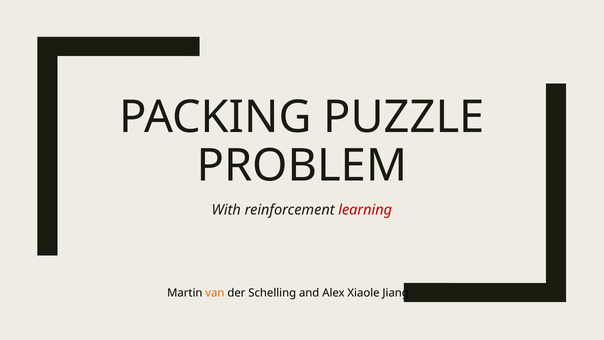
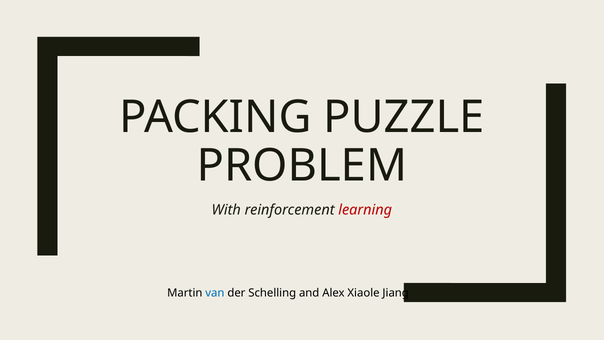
van colour: orange -> blue
